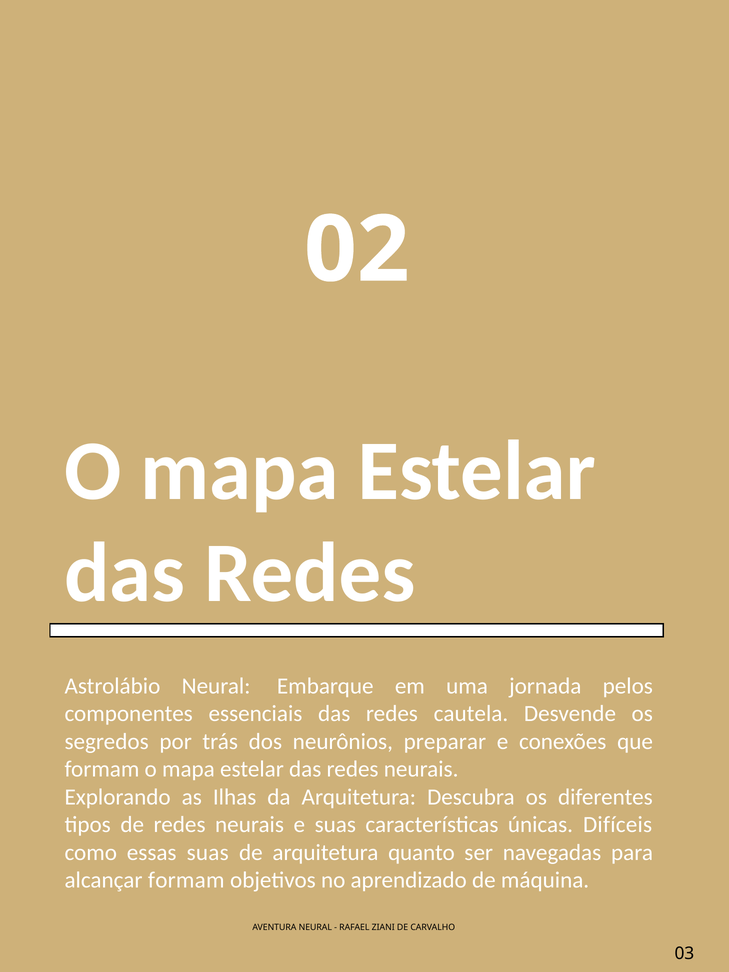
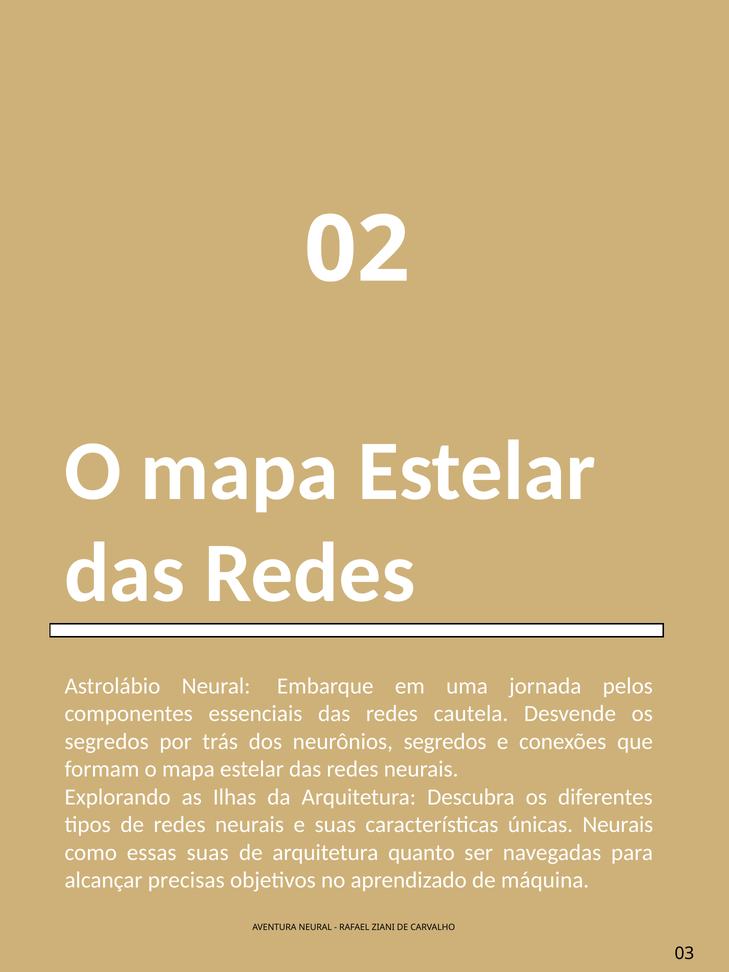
neurônios preparar: preparar -> segredos
únicas Difíceis: Difíceis -> Neurais
alcançar formam: formam -> precisas
